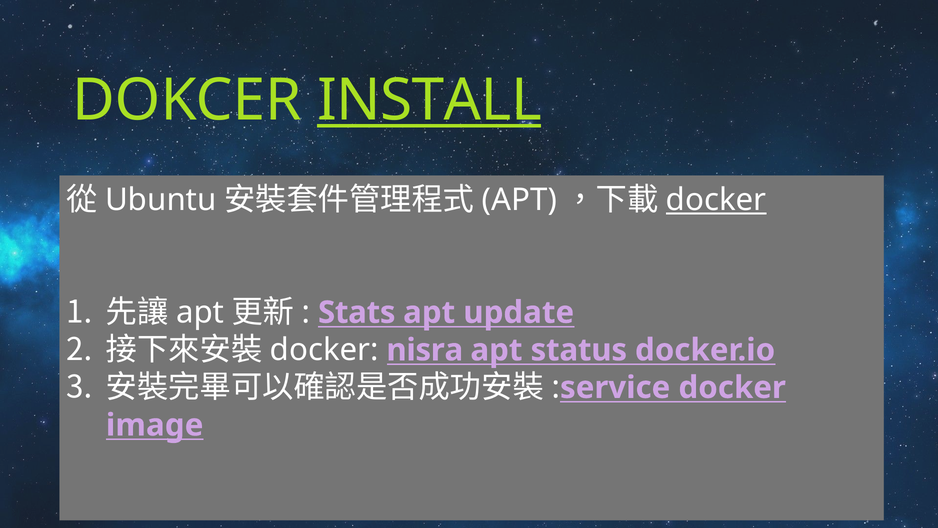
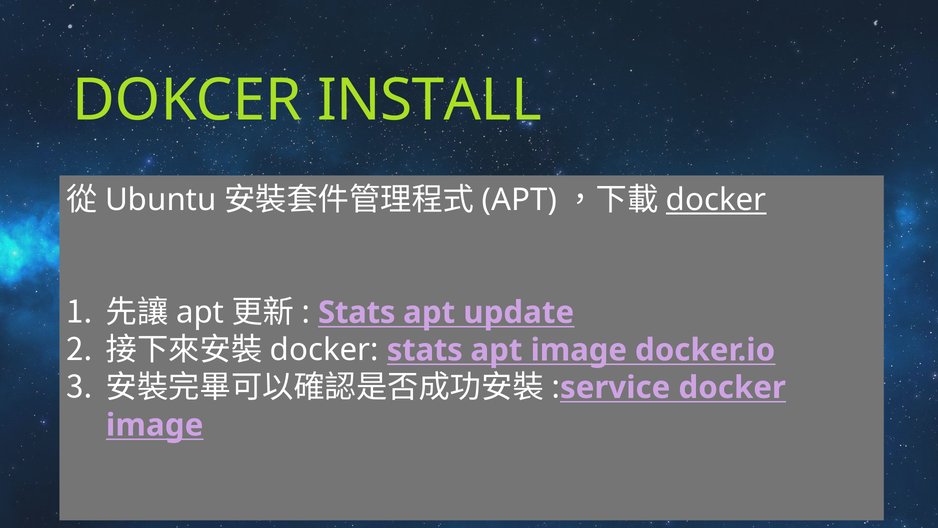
INSTALL underline: present -> none
docker nisra: nisra -> stats
apt status: status -> image
